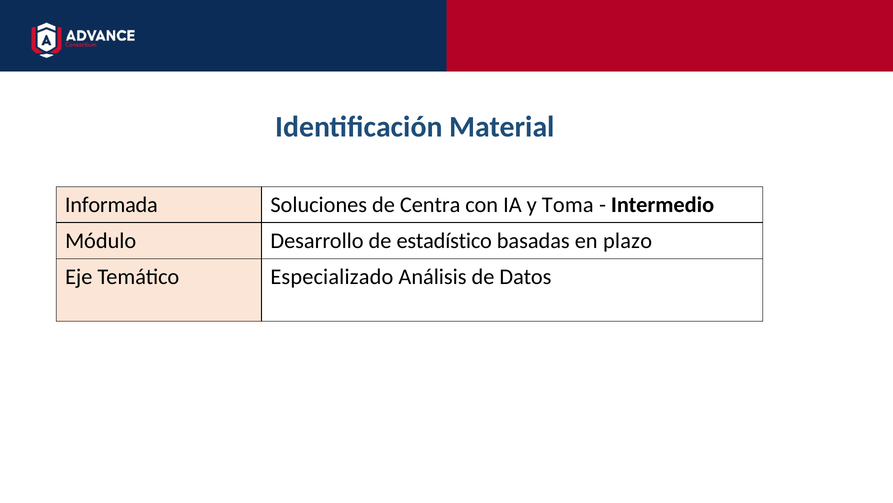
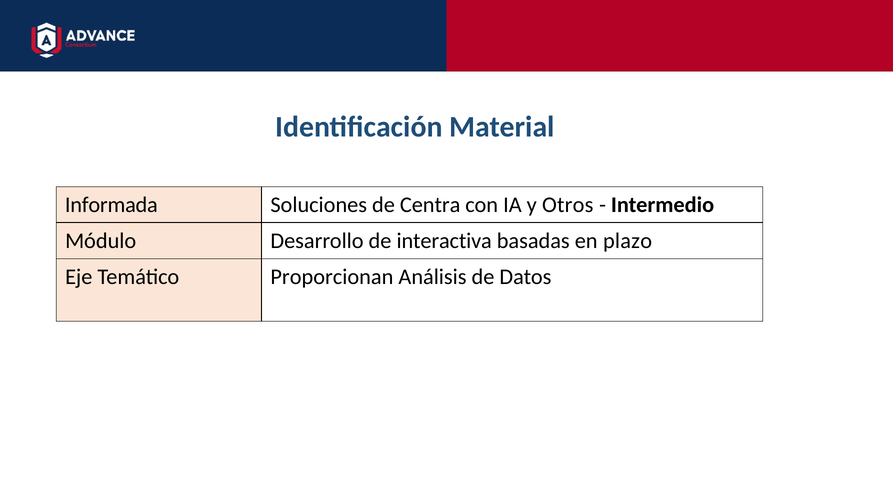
Toma: Toma -> Otros
estadístico: estadístico -> interactiva
Especializado: Especializado -> Proporcionan
